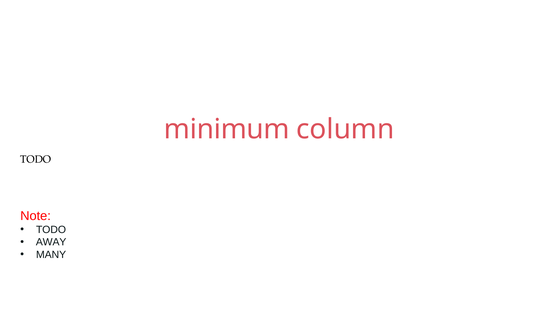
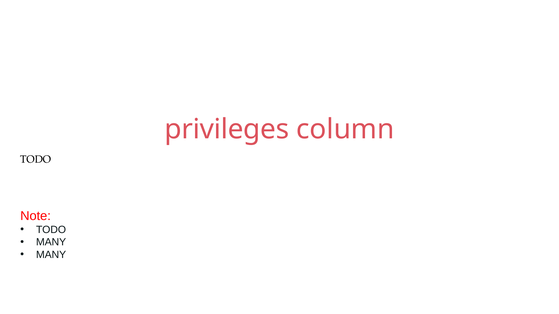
minimum: minimum -> privileges
AWAY at (51, 243): AWAY -> MANY
